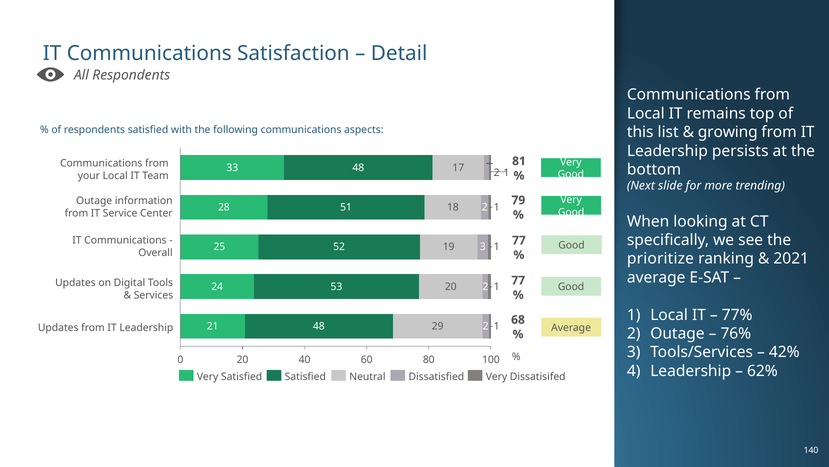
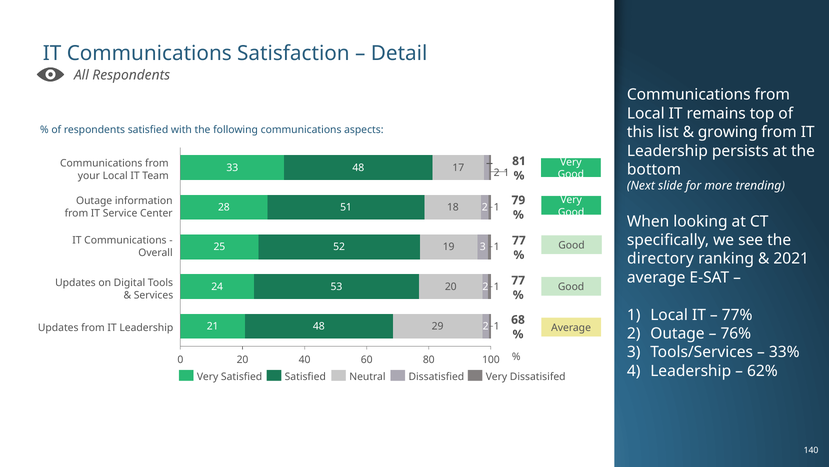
prioritize: prioritize -> directory
42%: 42% -> 33%
